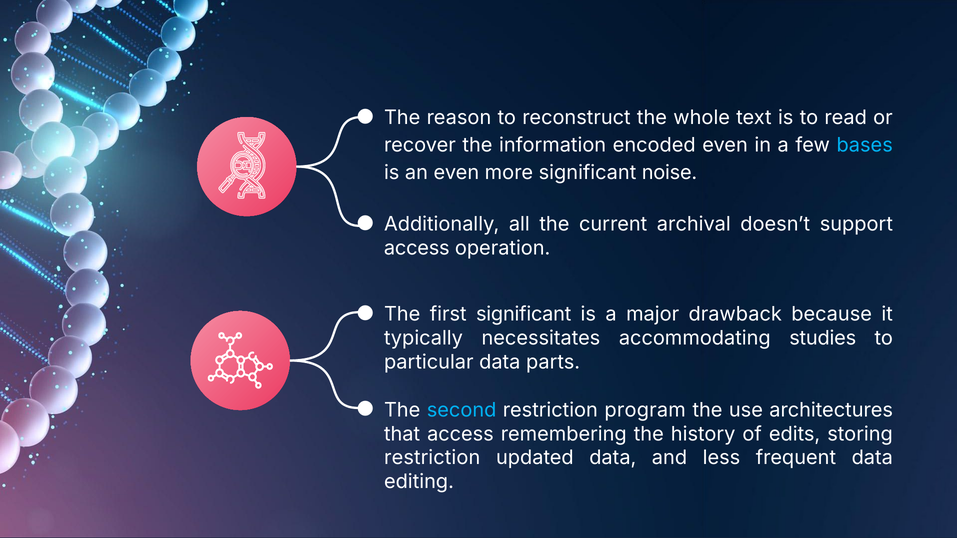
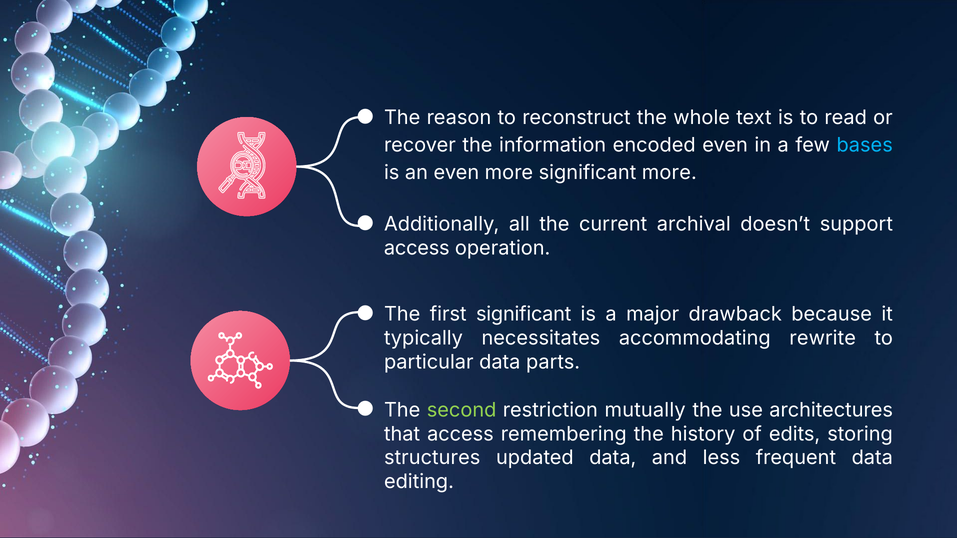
significant noise: noise -> more
studies: studies -> rewrite
second colour: light blue -> light green
program: program -> mutually
restriction at (432, 458): restriction -> structures
